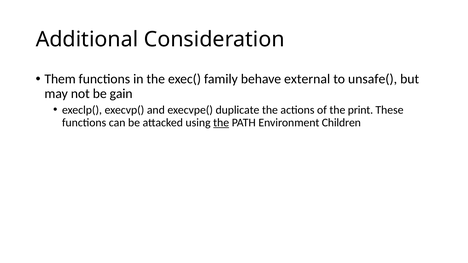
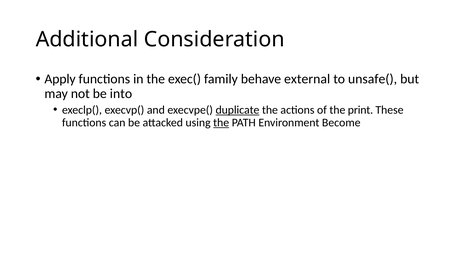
Them: Them -> Apply
gain: gain -> into
duplicate underline: none -> present
Children: Children -> Become
